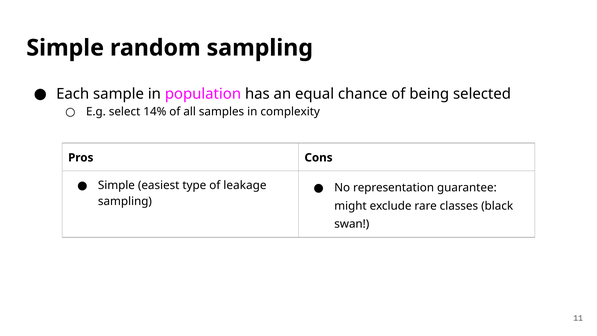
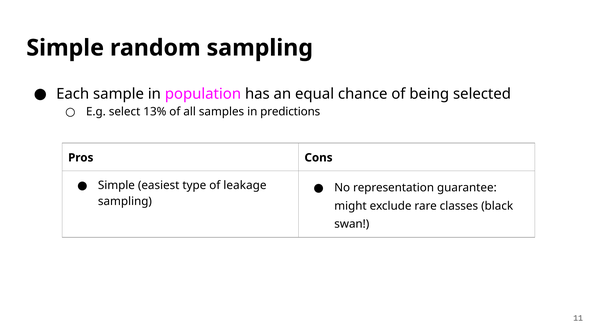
14%: 14% -> 13%
complexity: complexity -> predictions
